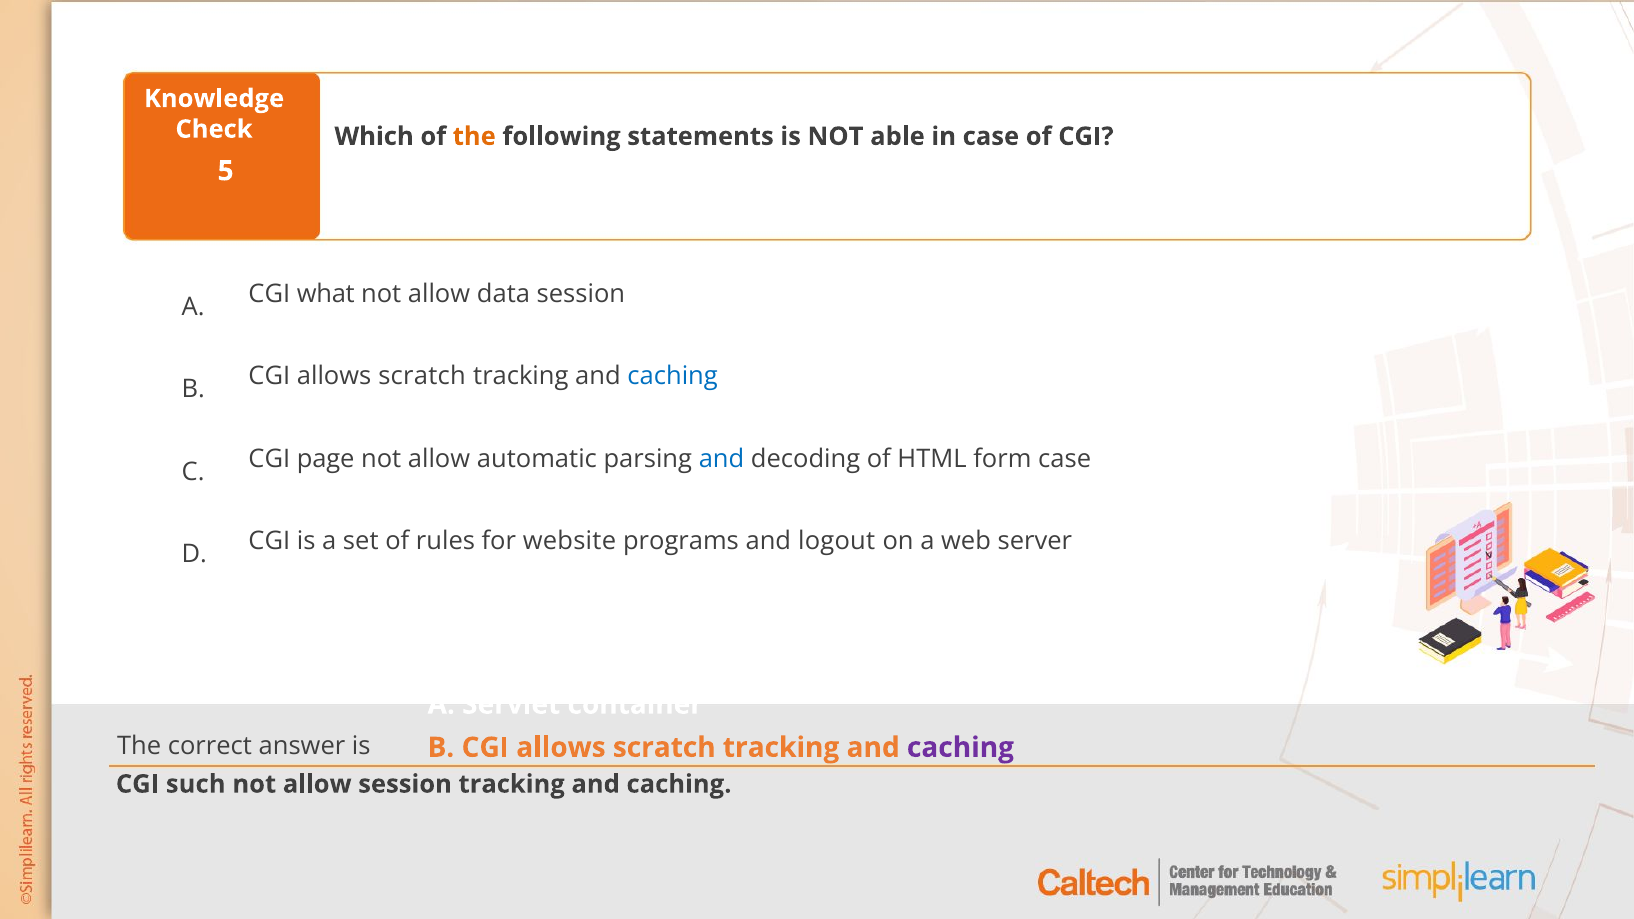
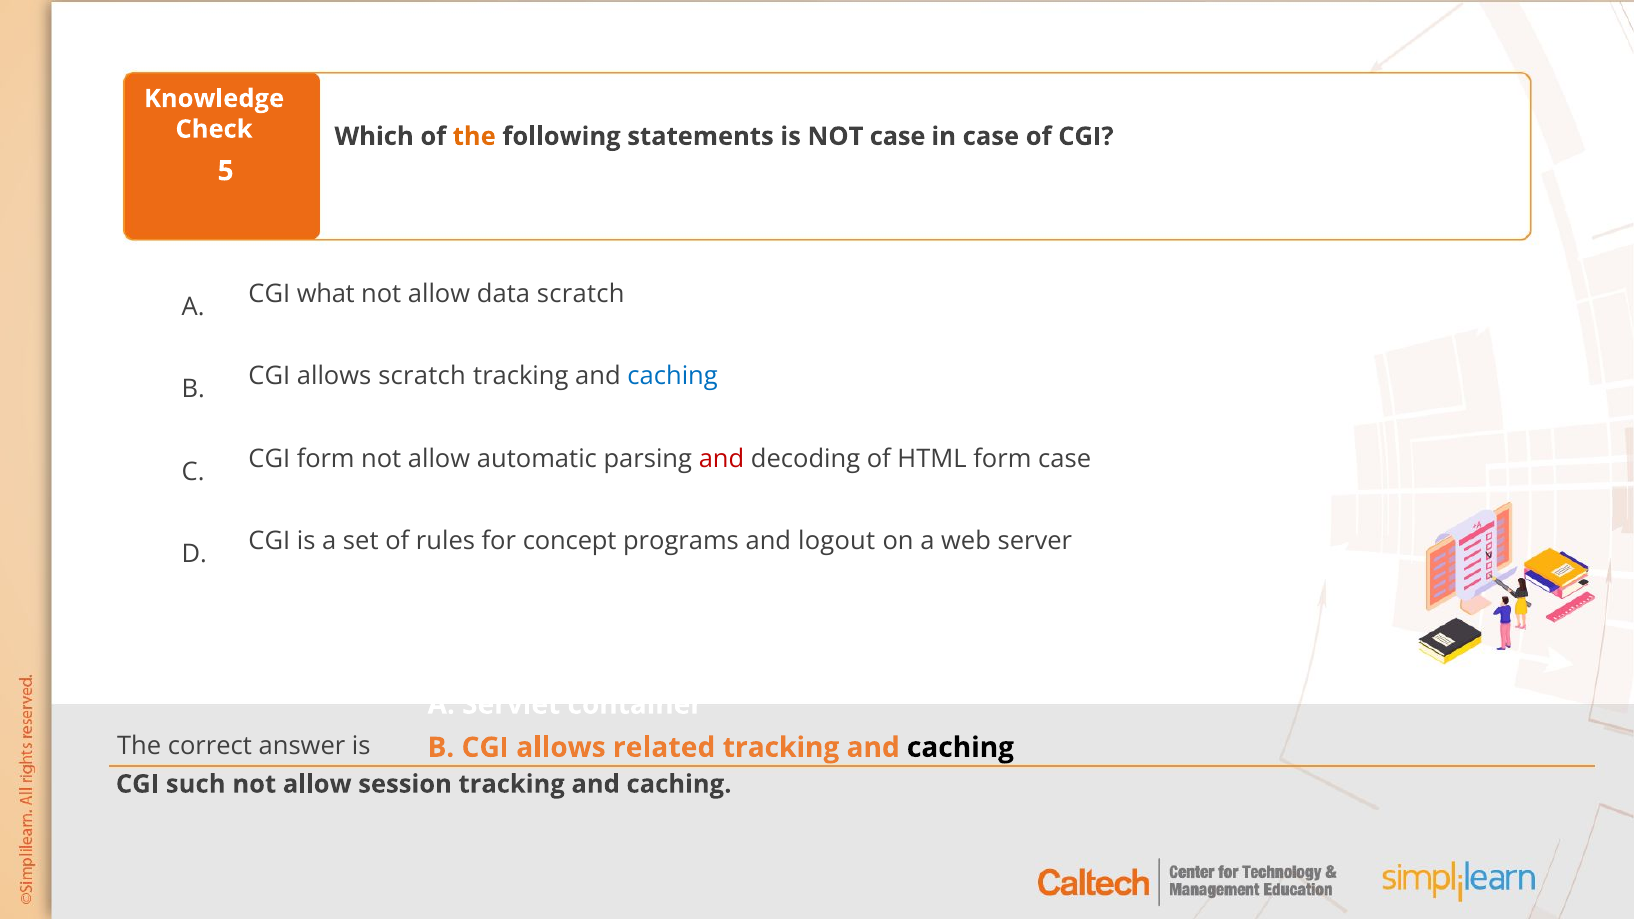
NOT able: able -> case
data session: session -> scratch
CGI page: page -> form
and at (721, 459) colour: blue -> red
website: website -> concept
B CGI allows scratch: scratch -> related
caching at (960, 748) colour: purple -> black
